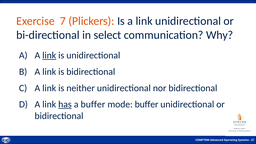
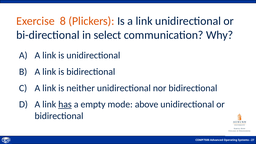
7: 7 -> 8
link at (49, 55) underline: present -> none
a buffer: buffer -> empty
mode buffer: buffer -> above
